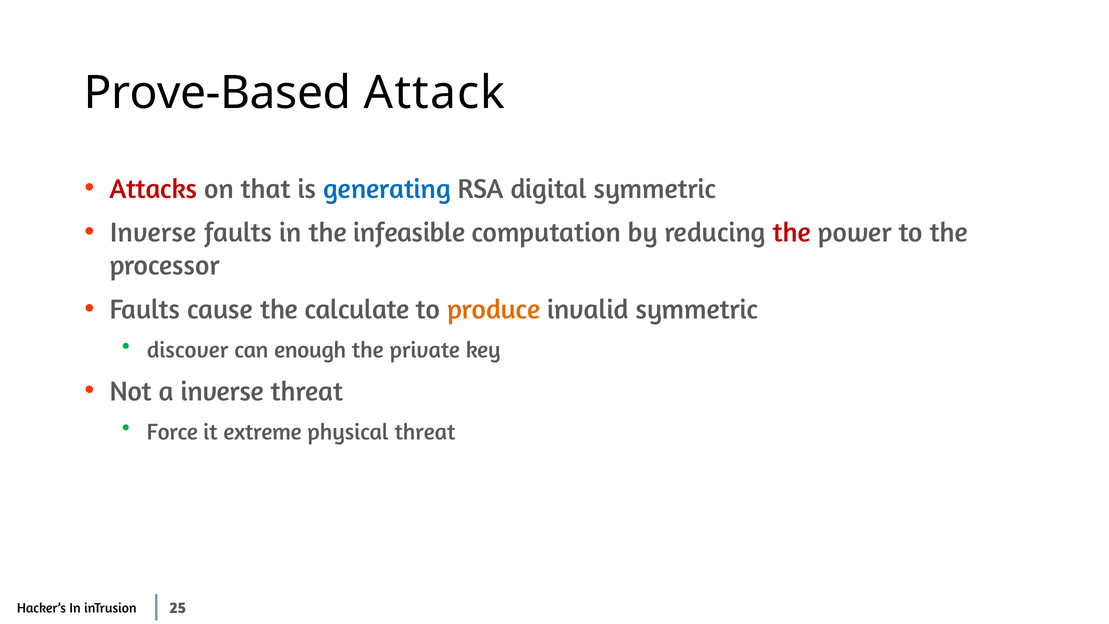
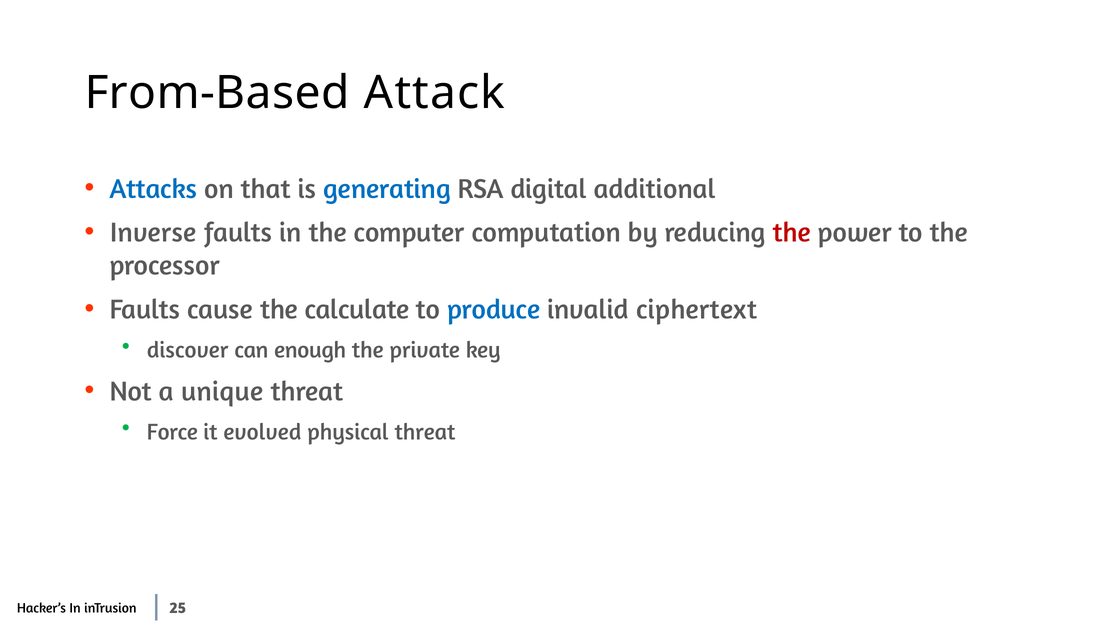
Prove-Based: Prove-Based -> From-Based
Attacks colour: red -> blue
digital symmetric: symmetric -> additional
infeasible: infeasible -> computer
produce colour: orange -> blue
invalid symmetric: symmetric -> ciphertext
a inverse: inverse -> unique
extreme: extreme -> evolved
